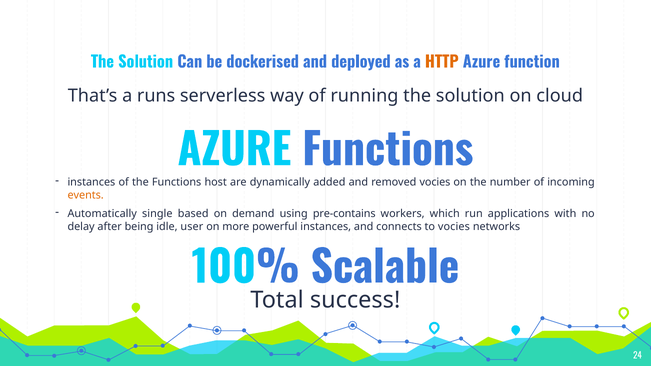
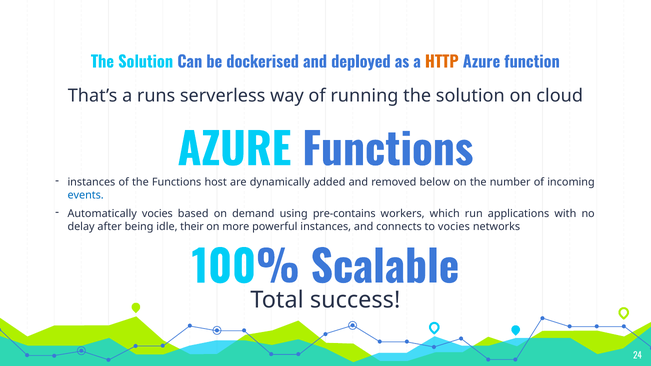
removed vocies: vocies -> below
events colour: orange -> blue
Automatically single: single -> vocies
user: user -> their
